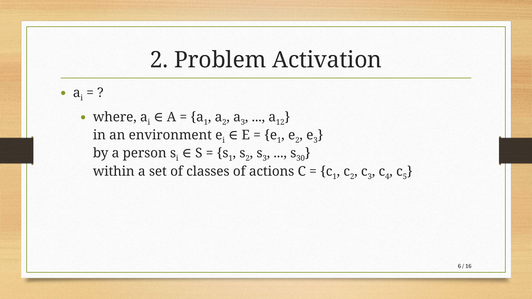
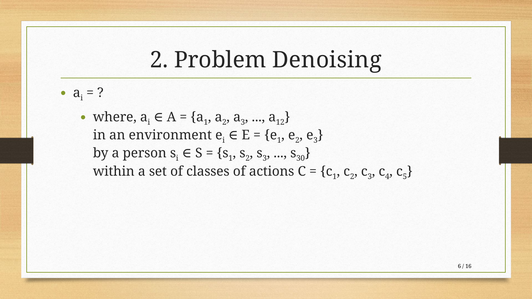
Activation: Activation -> Denoising
